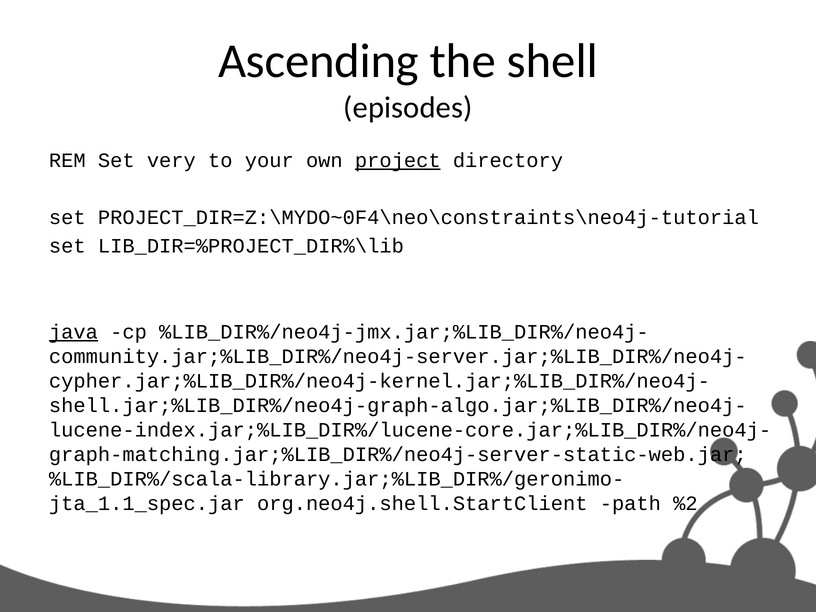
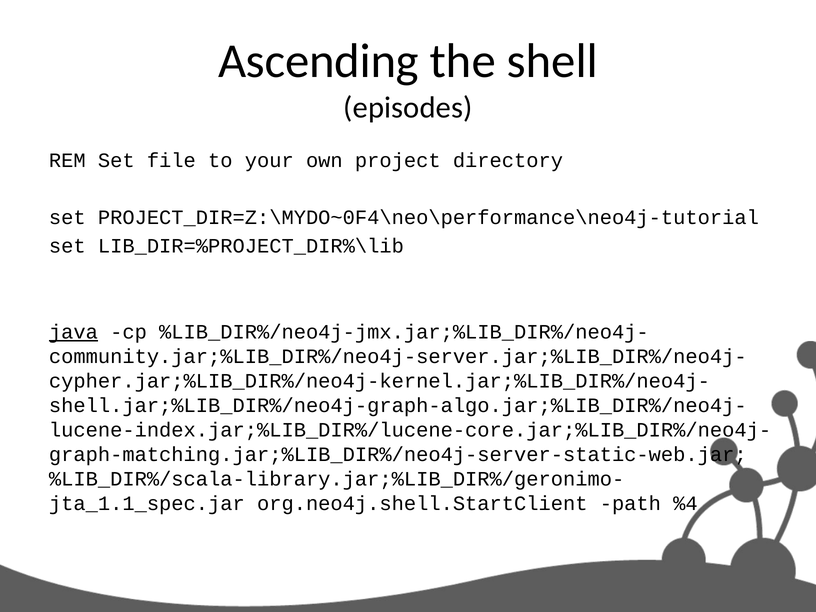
very: very -> file
project underline: present -> none
PROJECT_DIR=Z:\MYDO~0F4\neo\constraints\neo4j-tutorial: PROJECT_DIR=Z:\MYDO~0F4\neo\constraints\neo4j-tutorial -> PROJECT_DIR=Z:\MYDO~0F4\neo\performance\neo4j-tutorial
%2: %2 -> %4
